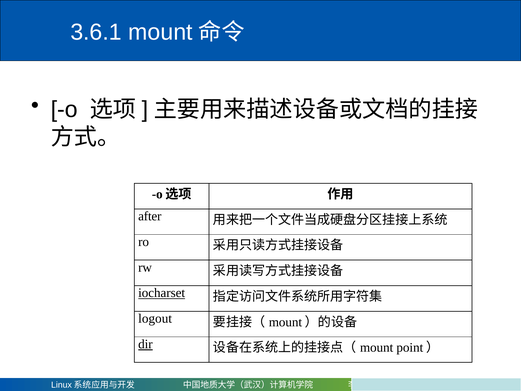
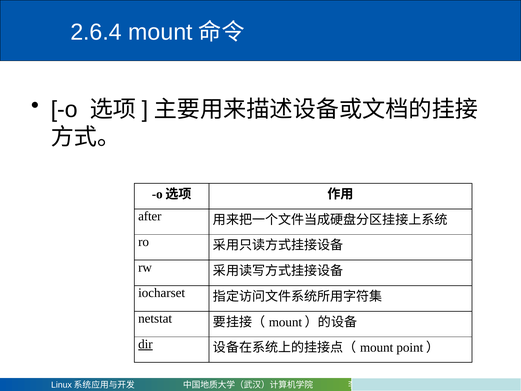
3.6.1: 3.6.1 -> 2.6.4
iocharset underline: present -> none
logout: logout -> netstat
